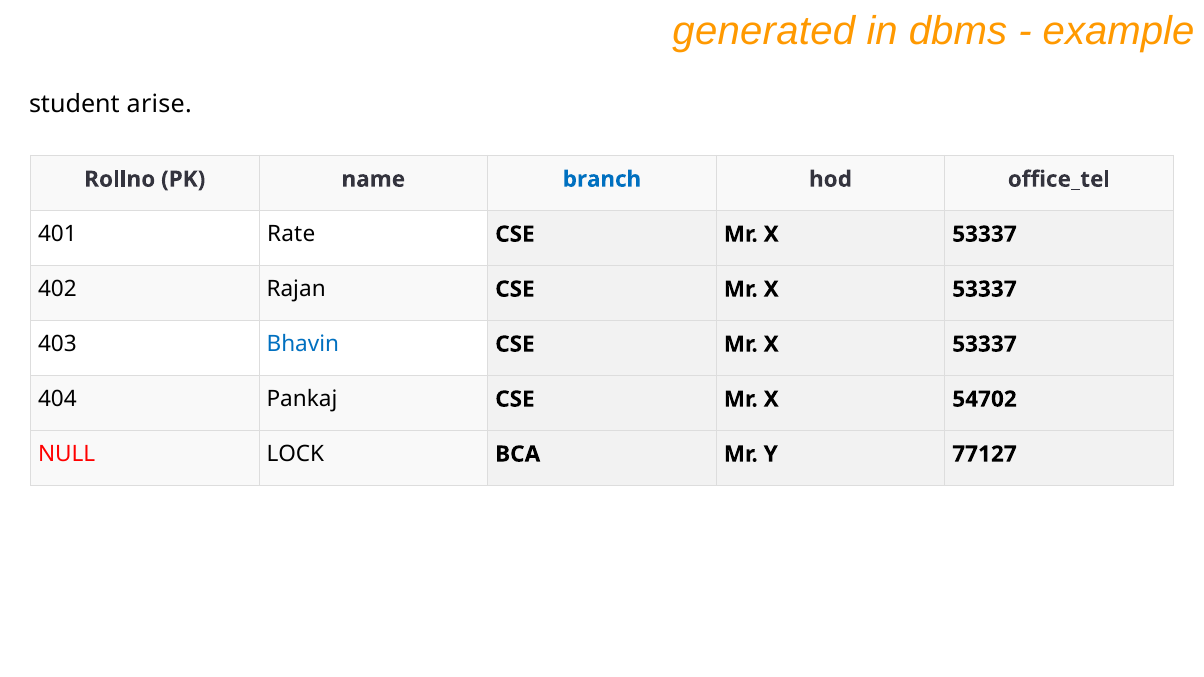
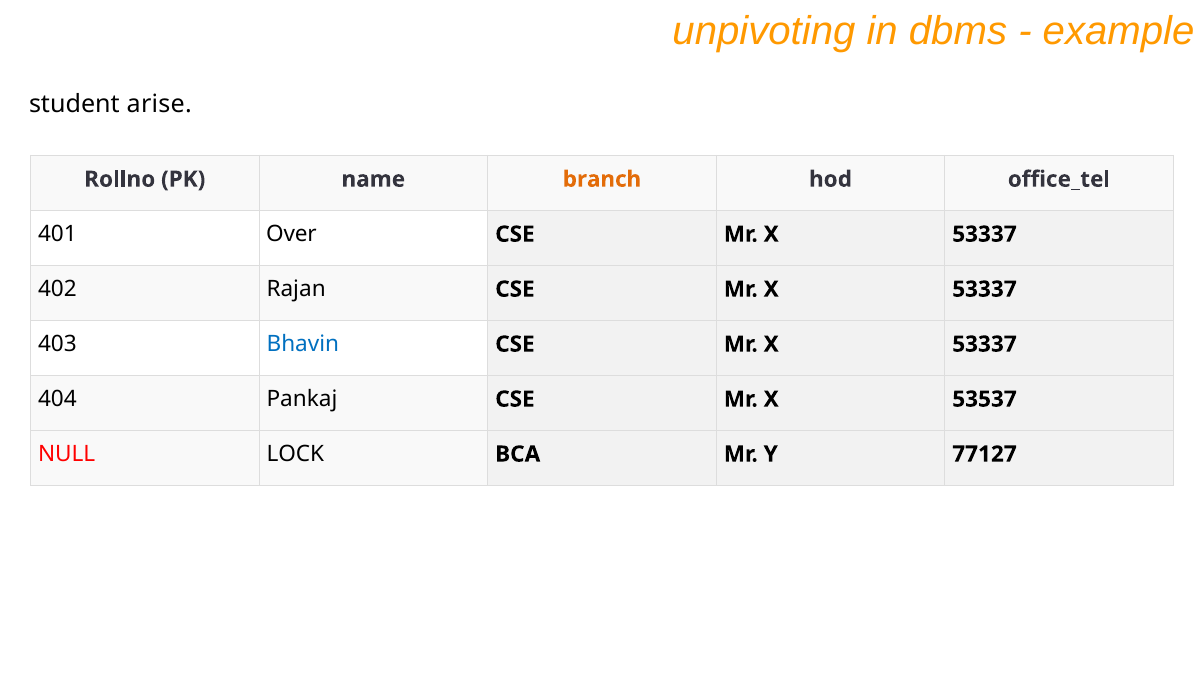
generated: generated -> unpivoting
branch colour: blue -> orange
Rate: Rate -> Over
54702: 54702 -> 53537
